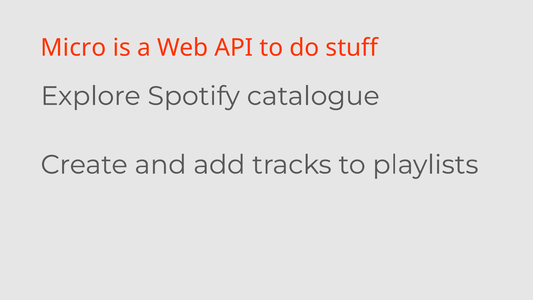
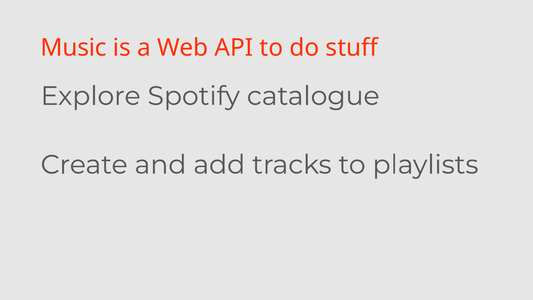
Micro: Micro -> Music
